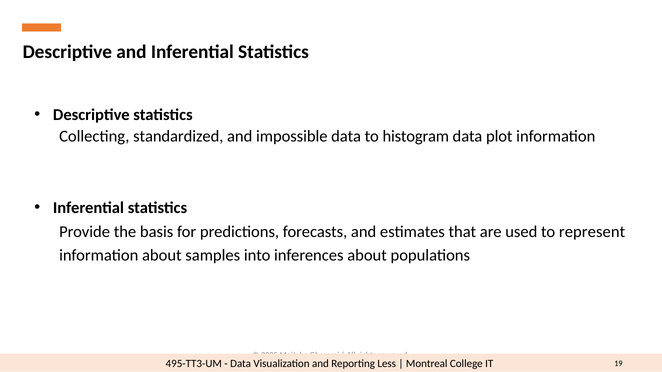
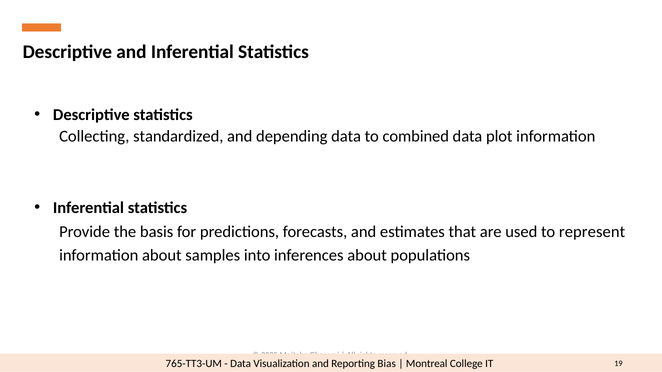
impossible: impossible -> depending
histogram: histogram -> combined
495-TT3-UM: 495-TT3-UM -> 765-TT3-UM
Less: Less -> Bias
